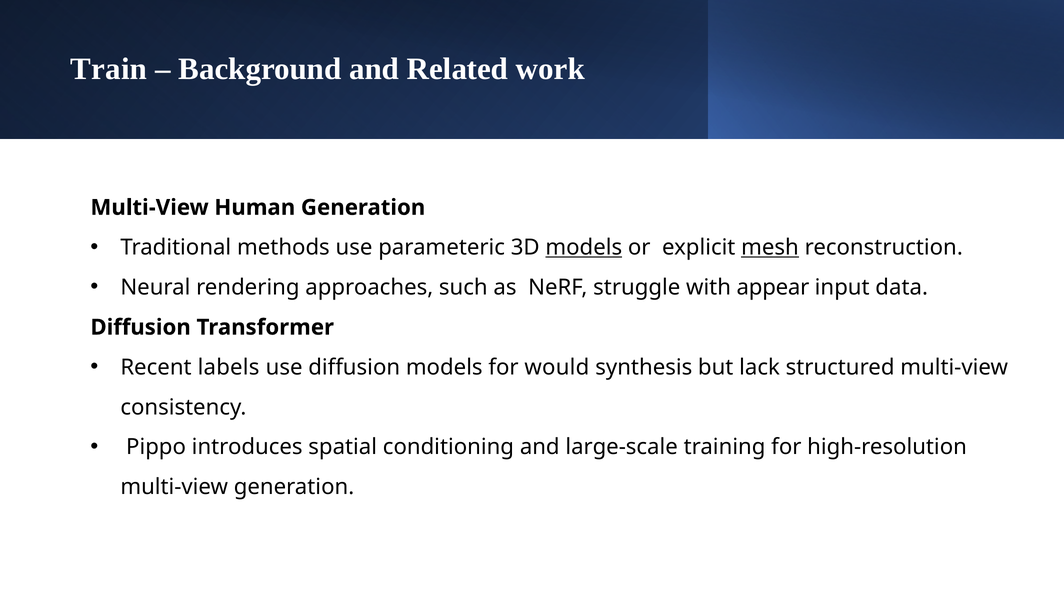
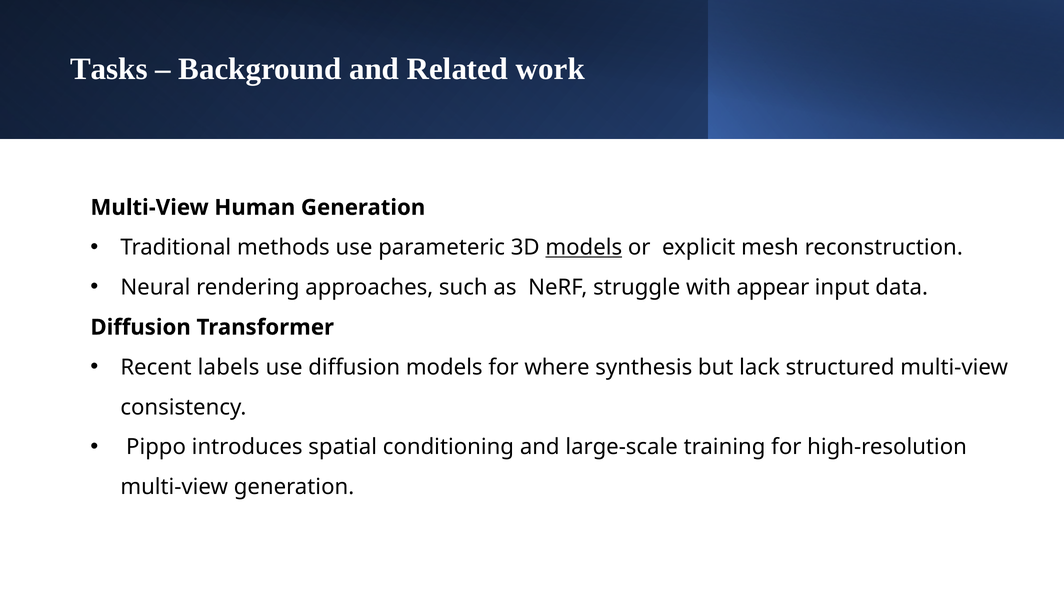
Train: Train -> Tasks
mesh underline: present -> none
would: would -> where
